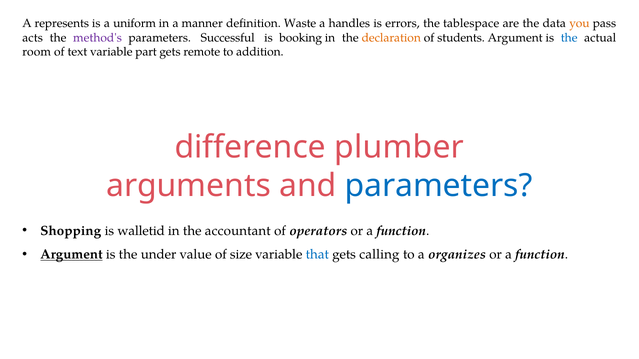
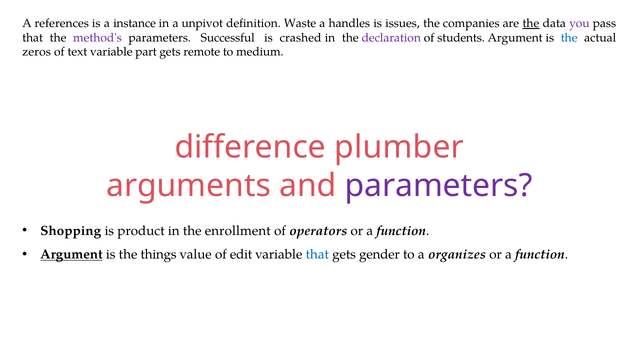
represents: represents -> references
uniform: uniform -> instance
manner: manner -> unpivot
errors: errors -> issues
tablespace: tablespace -> companies
the at (531, 23) underline: none -> present
you colour: orange -> purple
acts at (33, 38): acts -> that
booking: booking -> crashed
declaration colour: orange -> purple
room: room -> zeros
addition: addition -> medium
parameters at (439, 186) colour: blue -> purple
walletid: walletid -> product
accountant: accountant -> enrollment
under: under -> things
size: size -> edit
calling: calling -> gender
